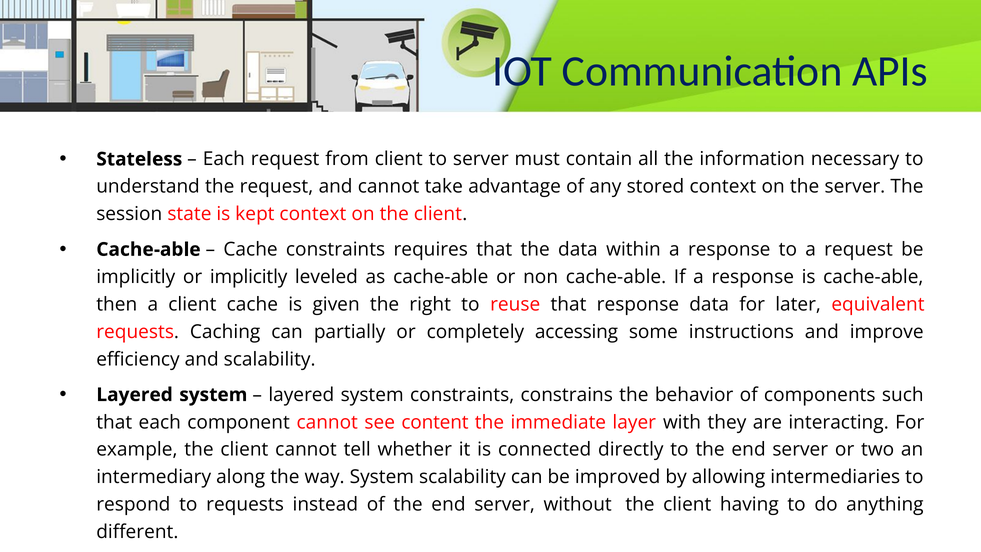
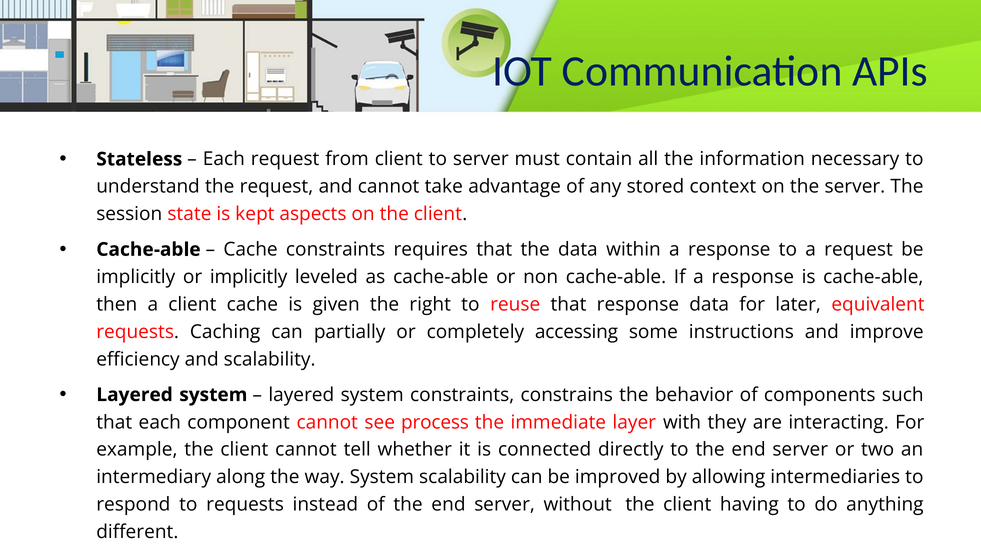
kept context: context -> aspects
content: content -> process
